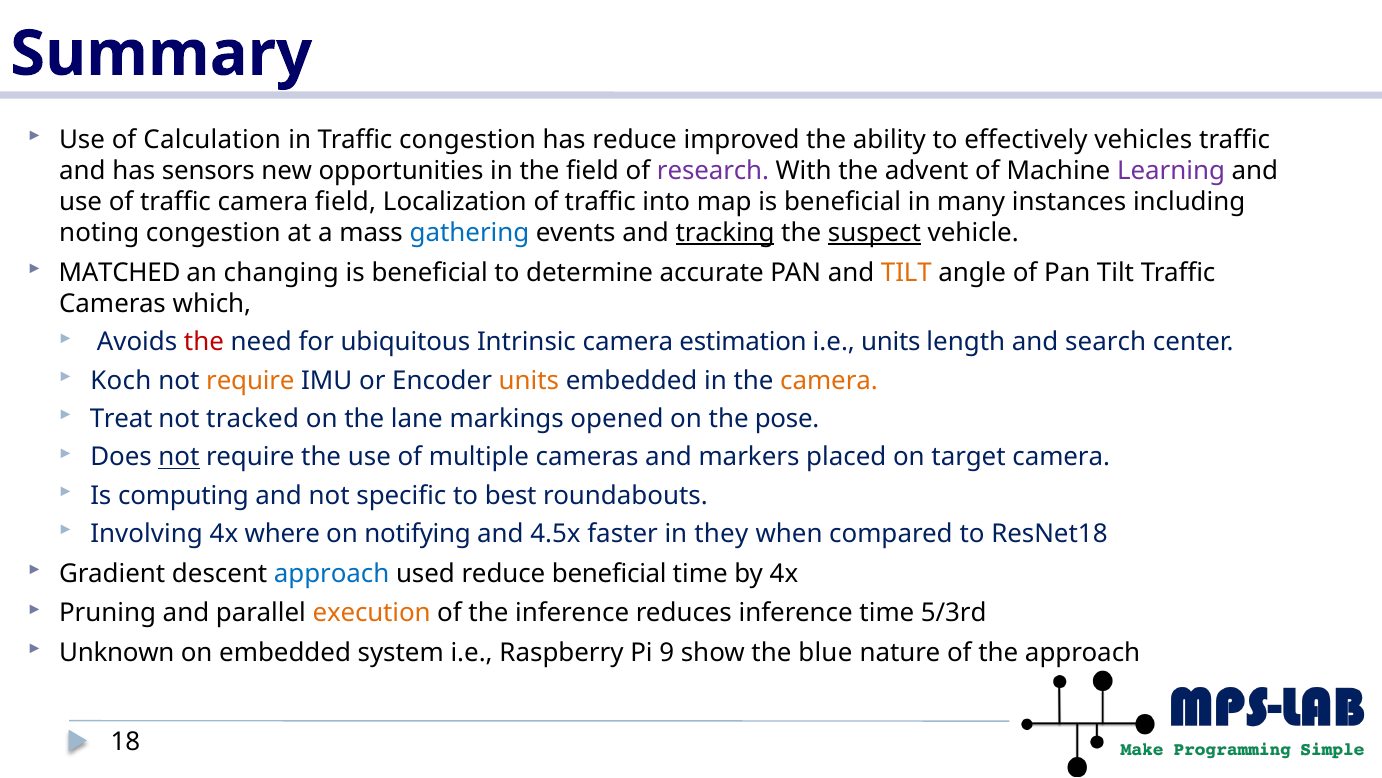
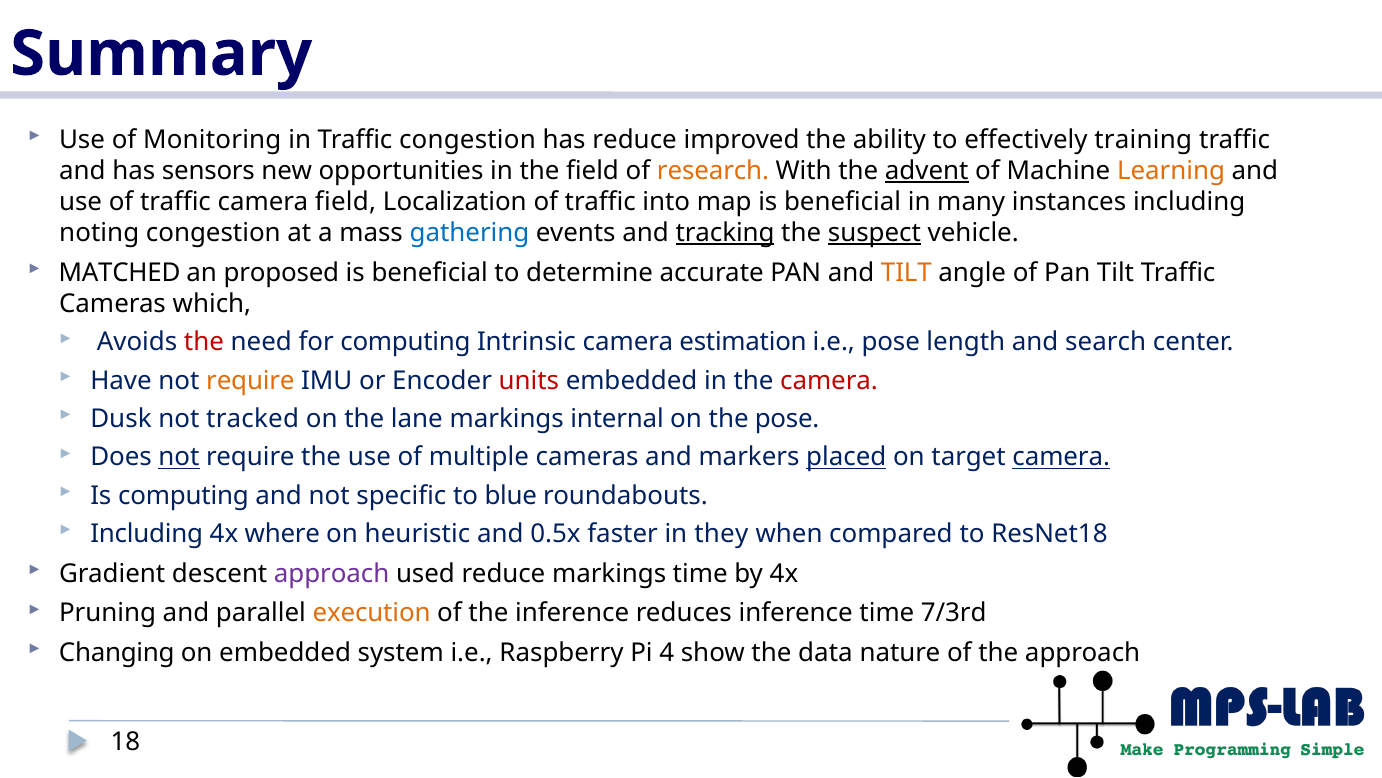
Calculation: Calculation -> Monitoring
vehicles: vehicles -> training
research colour: purple -> orange
advent underline: none -> present
Learning colour: purple -> orange
changing: changing -> proposed
for ubiquitous: ubiquitous -> computing
i.e units: units -> pose
Koch: Koch -> Have
units at (529, 380) colour: orange -> red
camera at (829, 380) colour: orange -> red
Treat: Treat -> Dusk
opened: opened -> internal
placed underline: none -> present
camera at (1061, 457) underline: none -> present
best: best -> blue
Involving at (147, 533): Involving -> Including
notifying: notifying -> heuristic
4.5x: 4.5x -> 0.5x
approach at (332, 573) colour: blue -> purple
reduce beneficial: beneficial -> markings
5/3rd: 5/3rd -> 7/3rd
Unknown: Unknown -> Changing
9: 9 -> 4
blue: blue -> data
